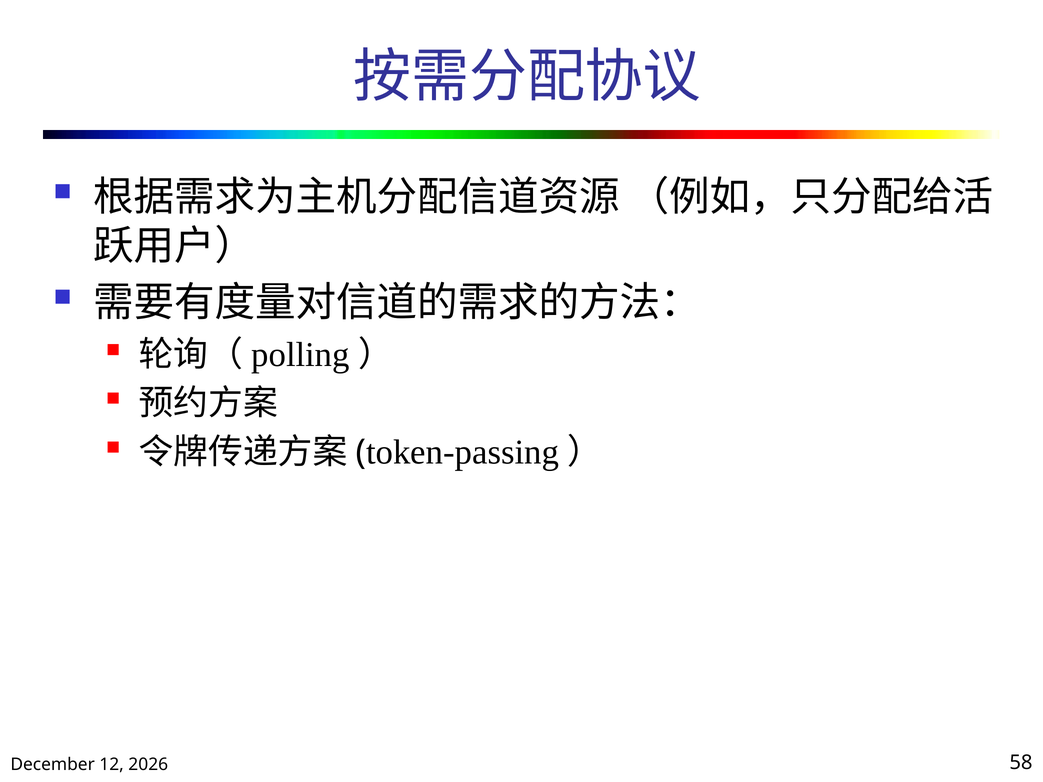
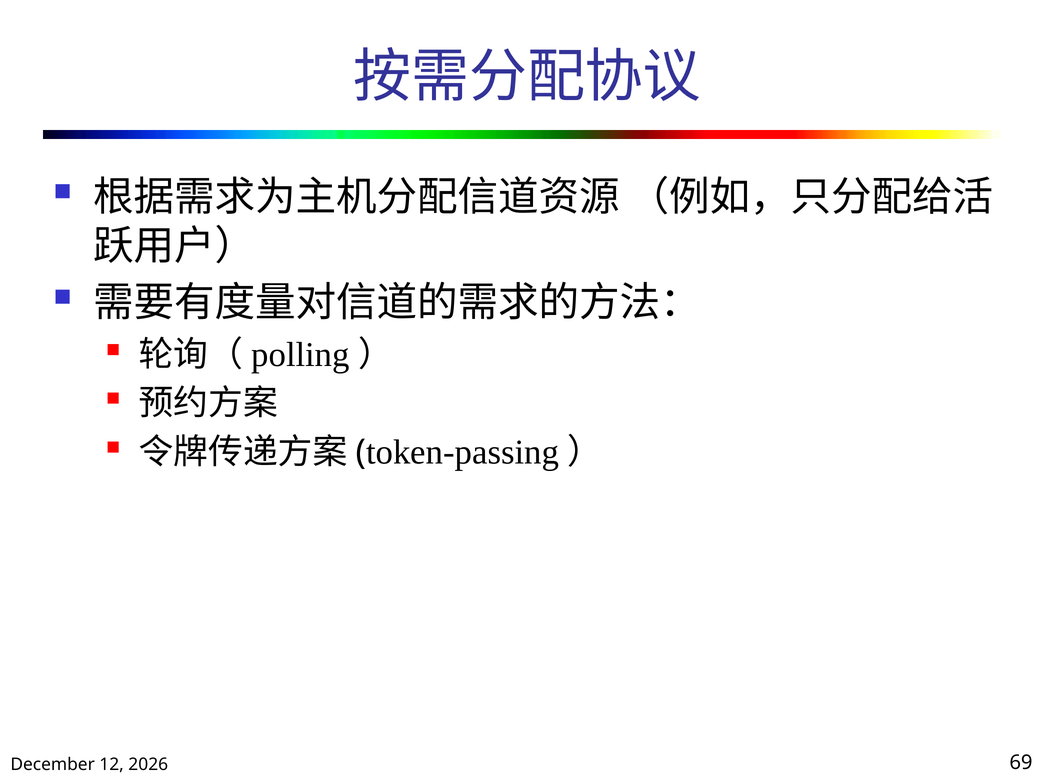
58: 58 -> 69
